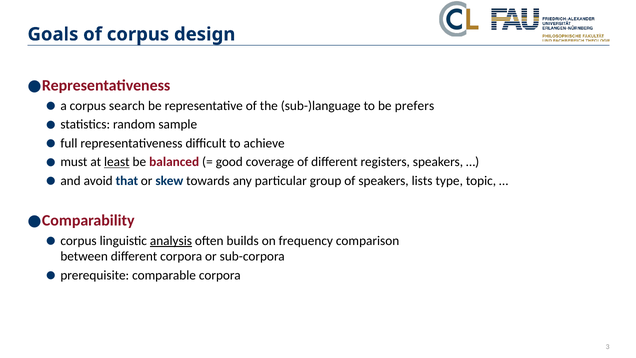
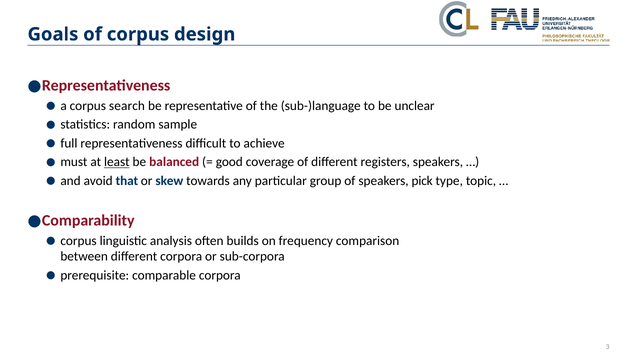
prefers: prefers -> unclear
lists: lists -> pick
analysis underline: present -> none
